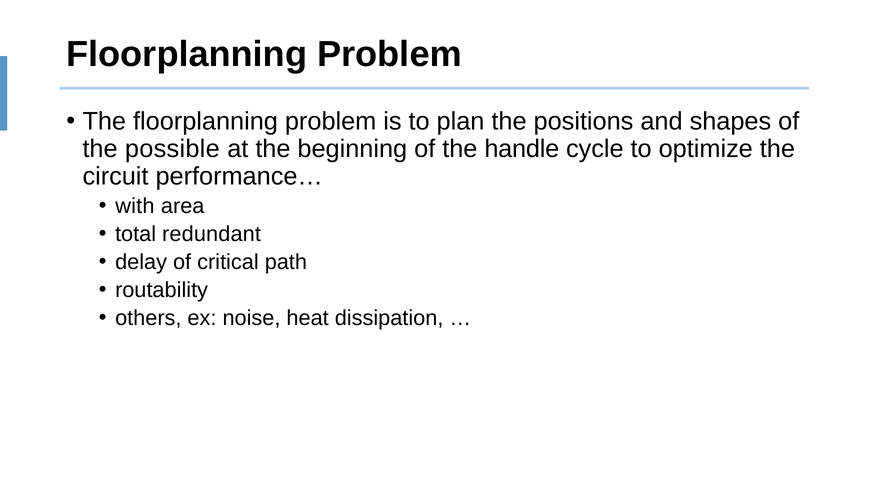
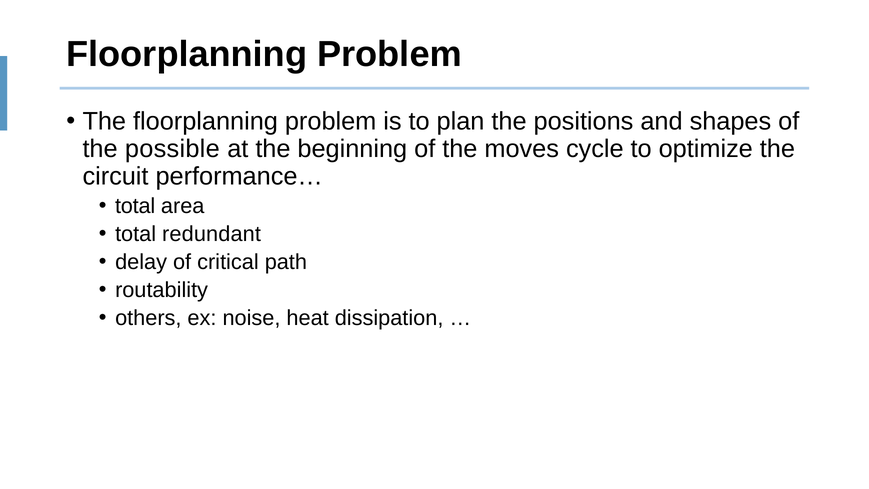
handle: handle -> moves
with at (135, 206): with -> total
